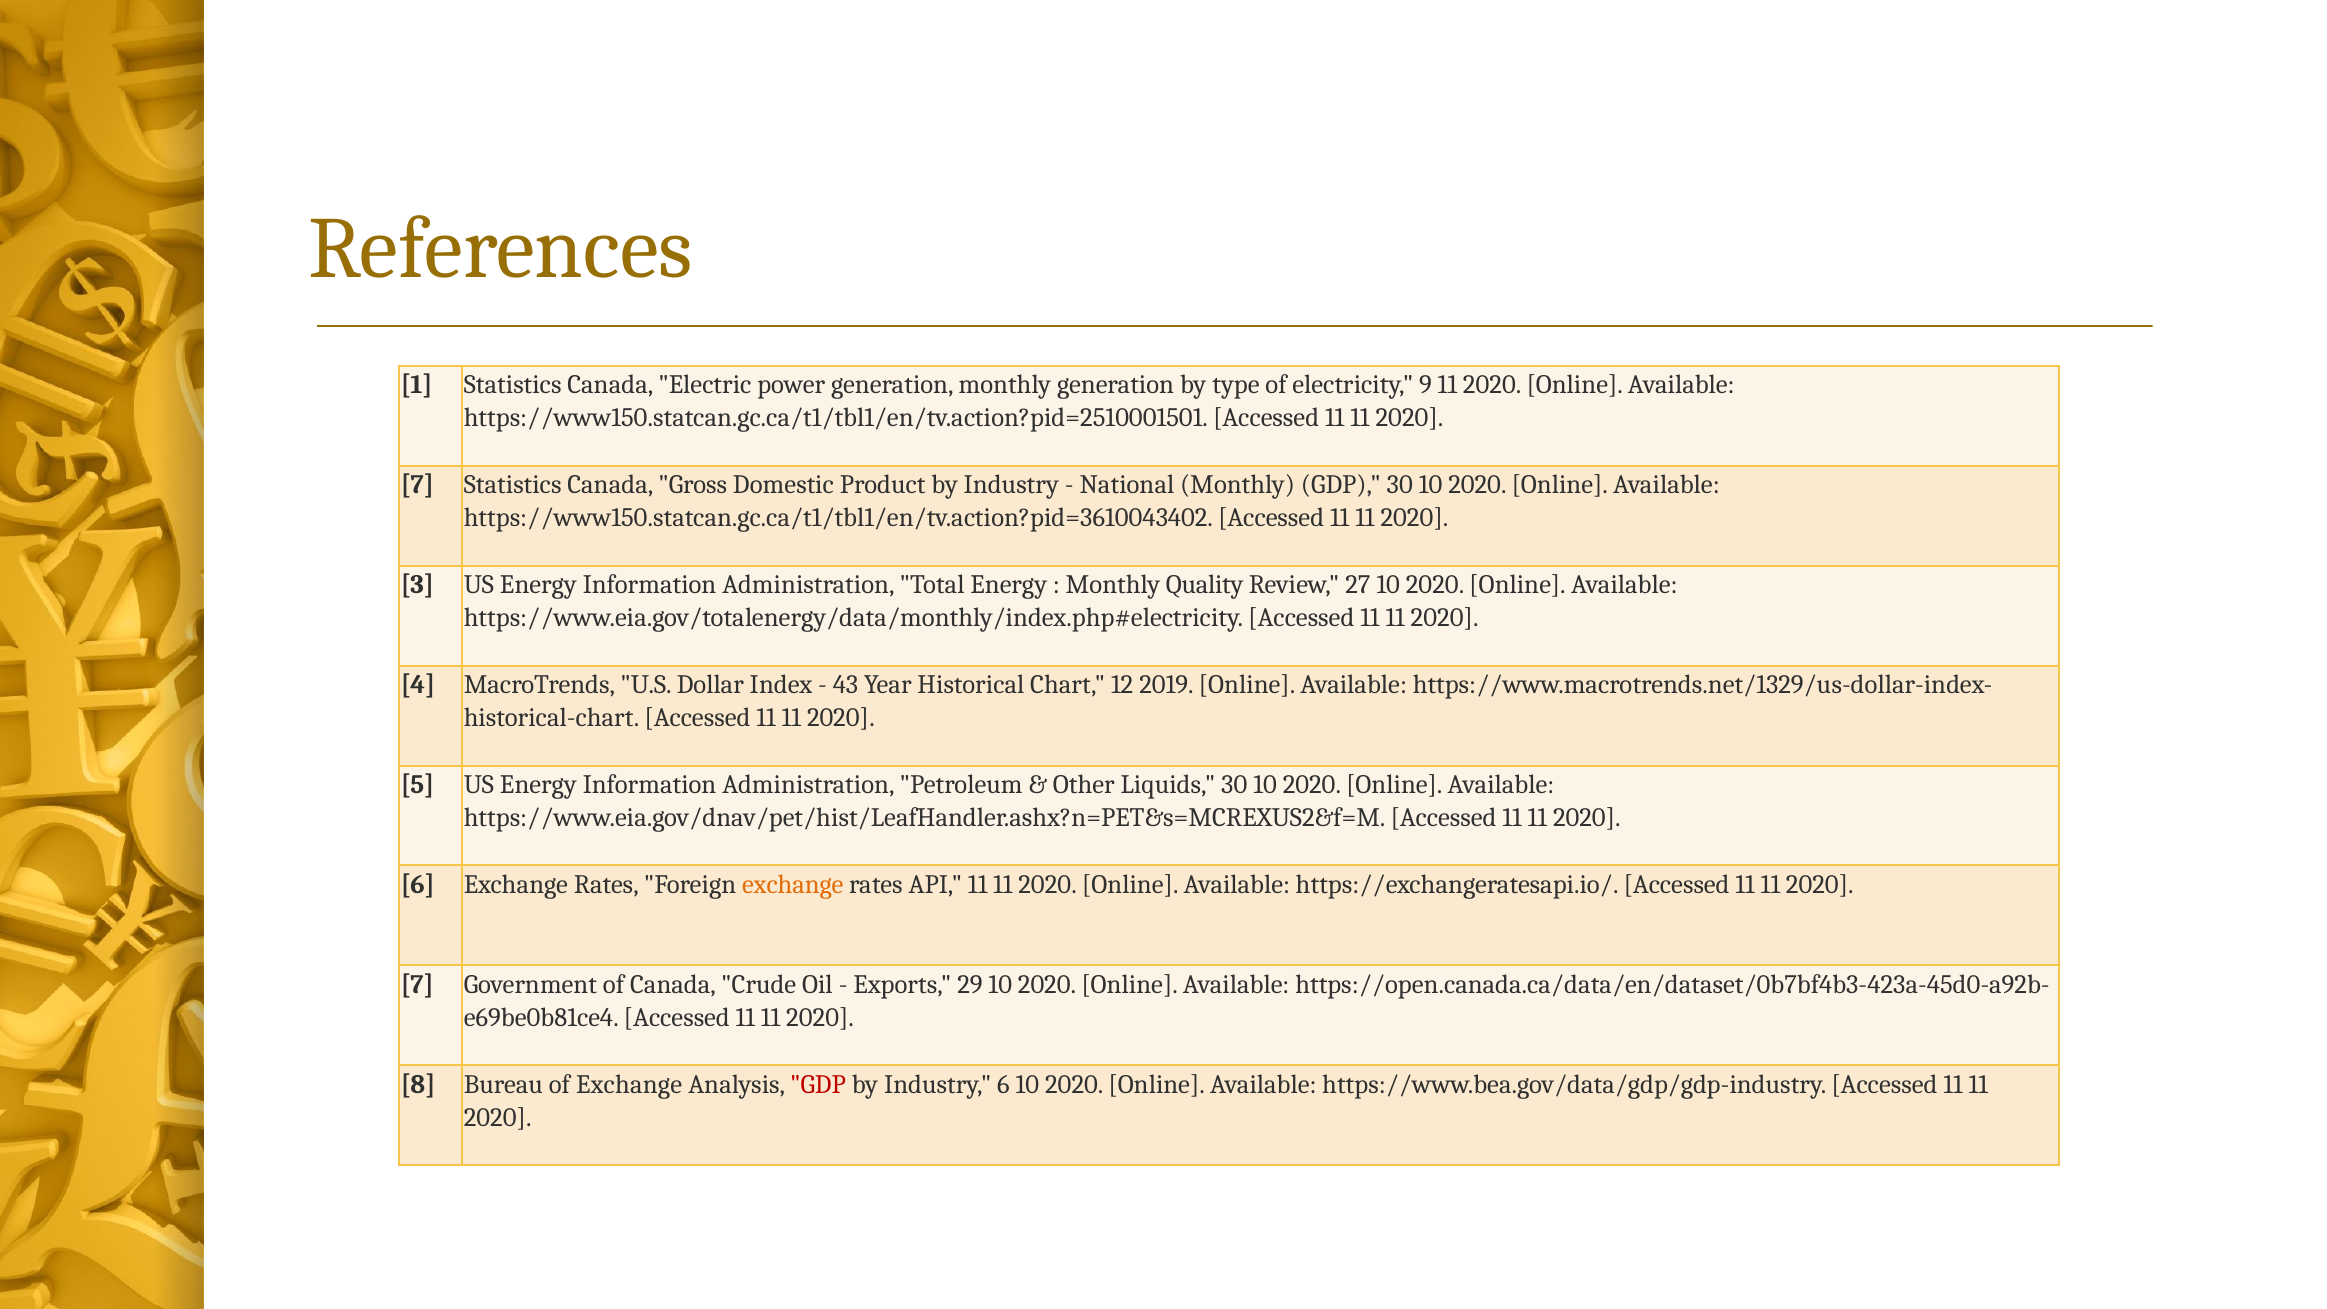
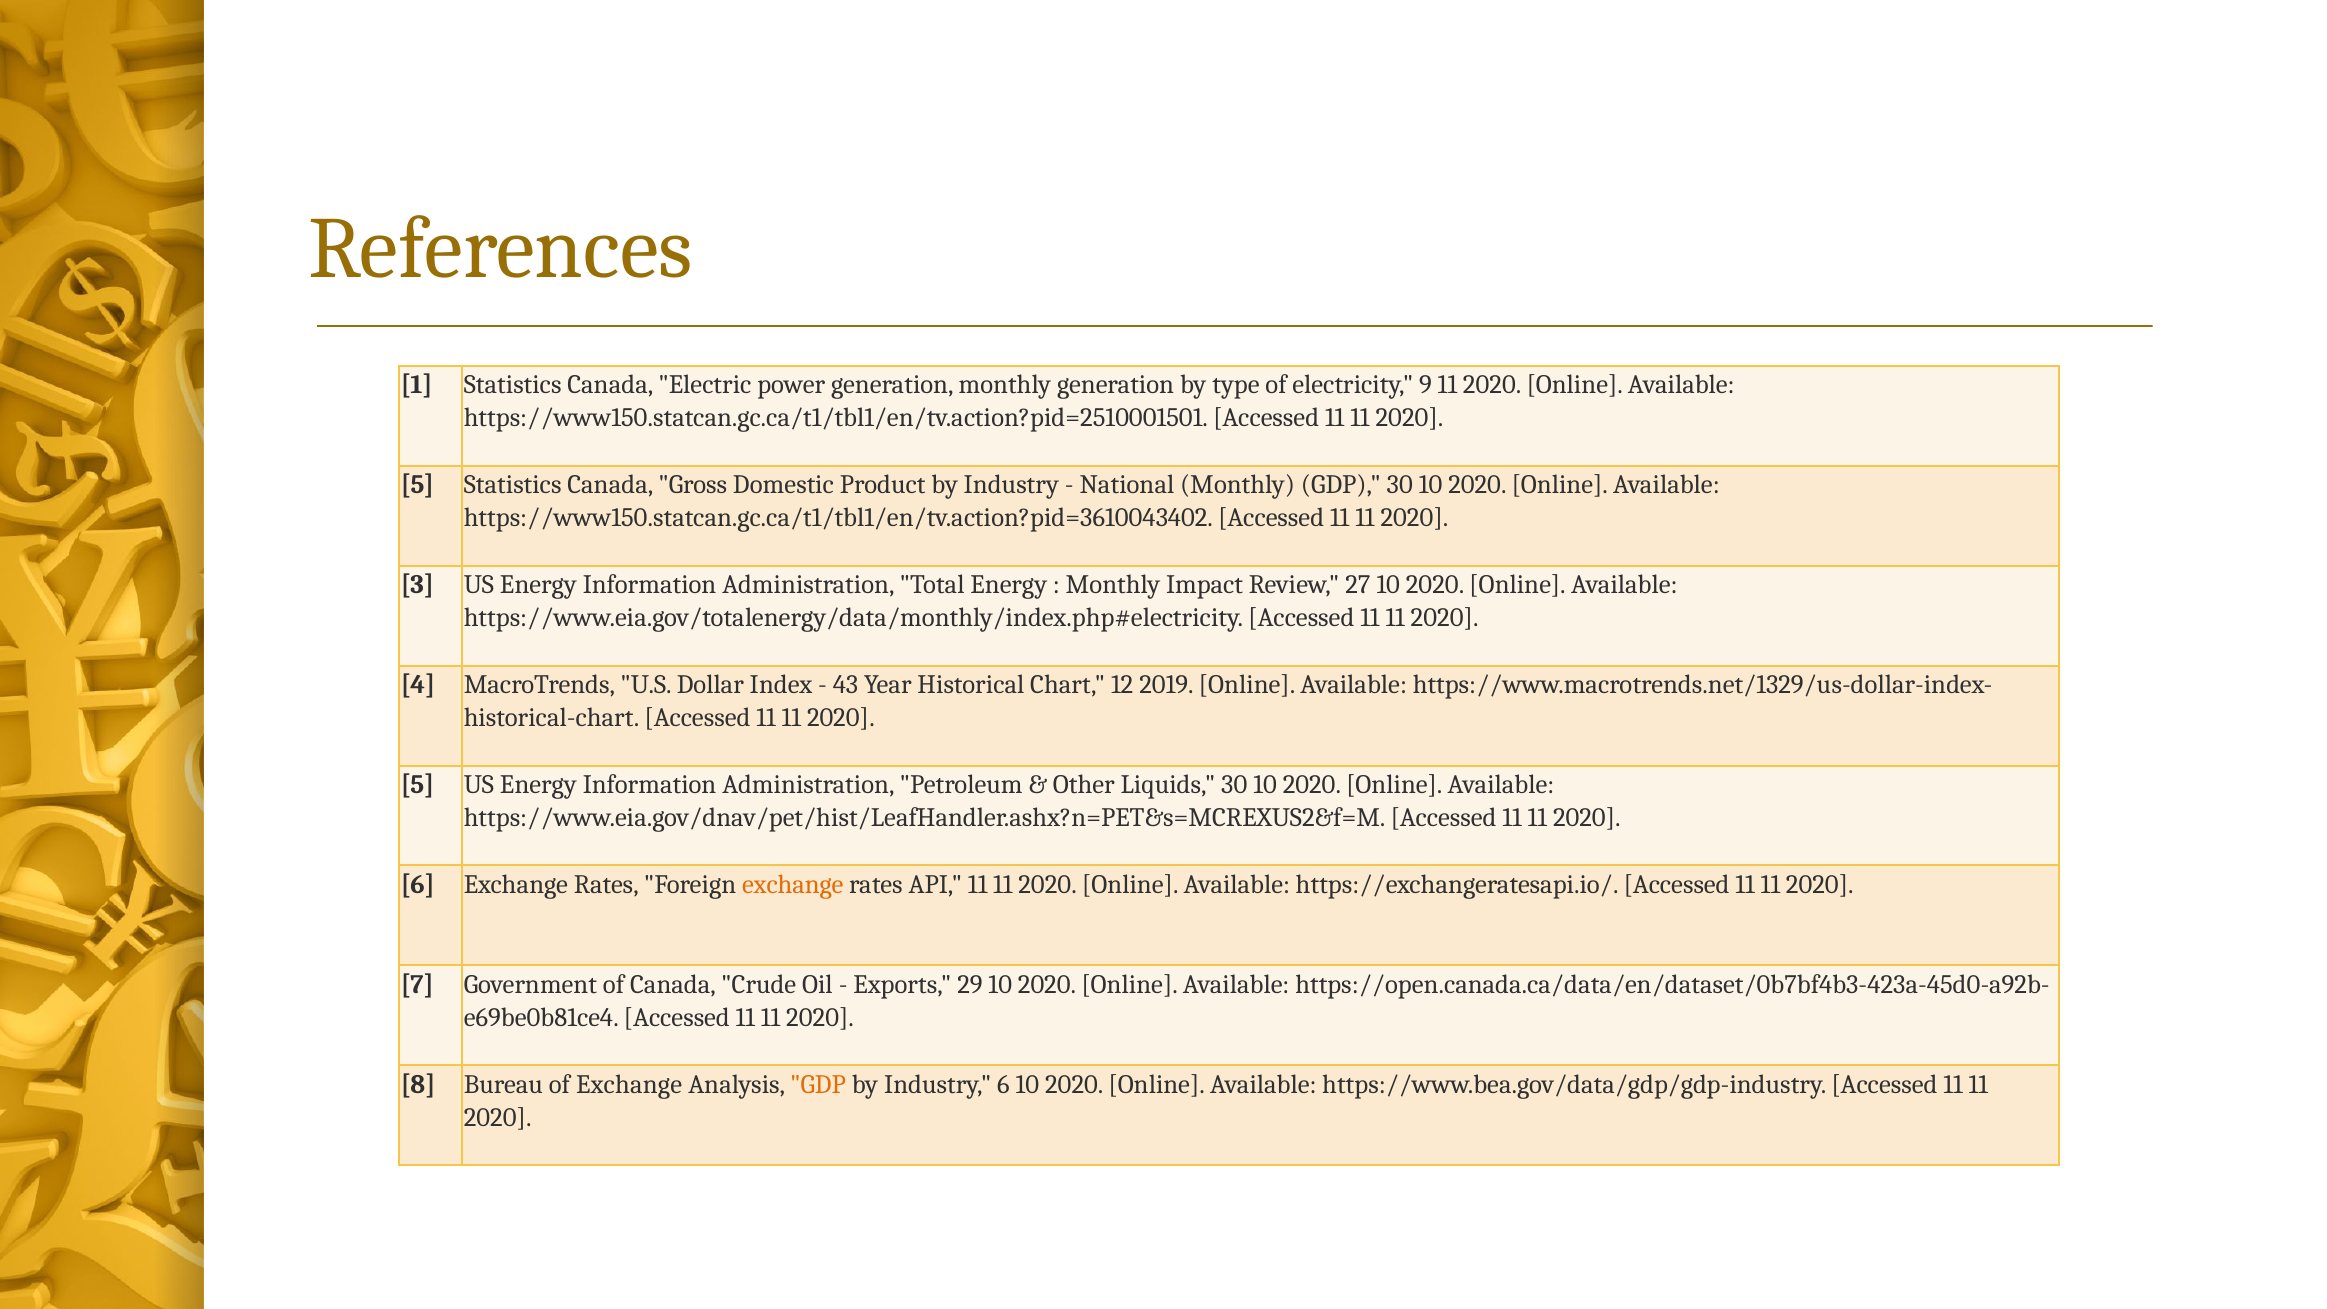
7 at (417, 485): 7 -> 5
Quality: Quality -> Impact
GDP at (818, 1085) colour: red -> orange
